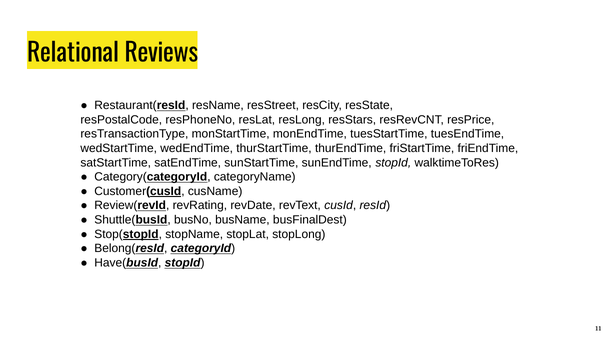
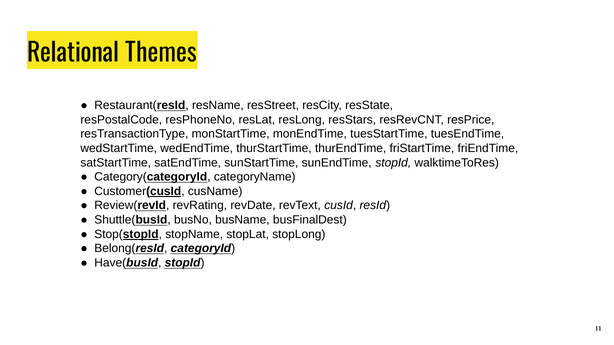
Reviews: Reviews -> Themes
